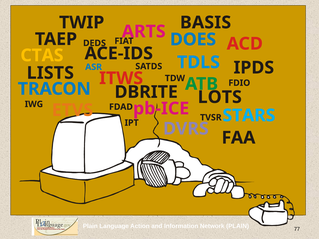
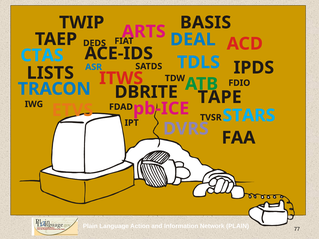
DOES: DOES -> DEAL
CTAS colour: yellow -> light blue
LOTS: LOTS -> TAPE
